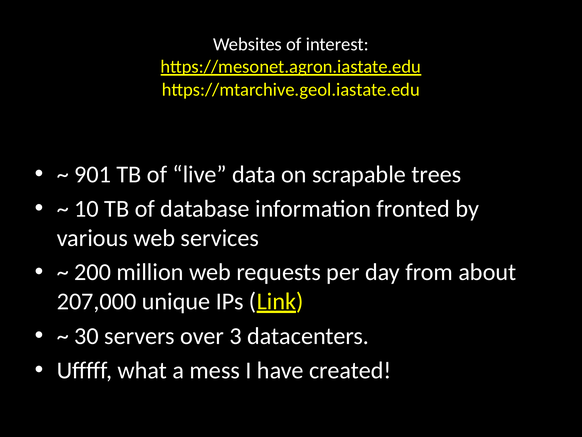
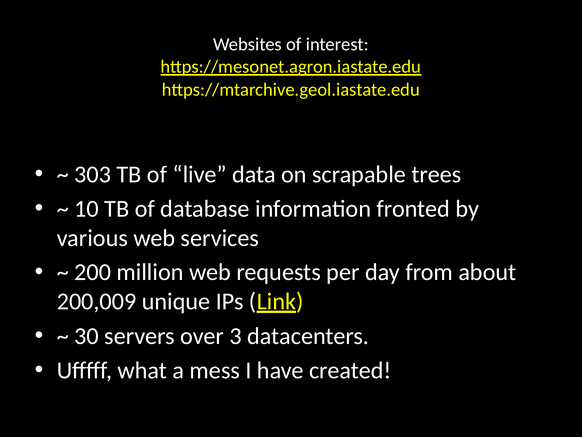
901: 901 -> 303
207,000: 207,000 -> 200,009
